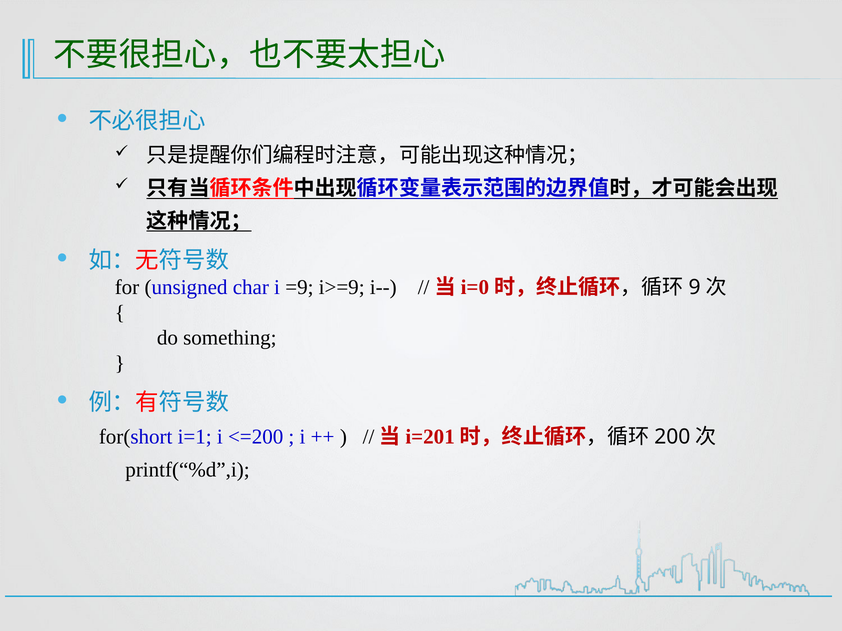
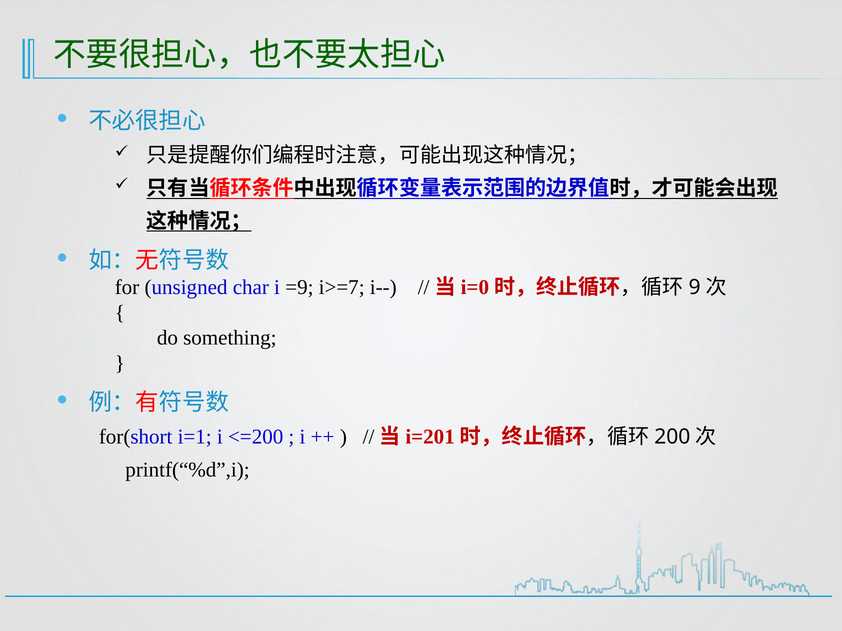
i>=9: i>=9 -> i>=7
